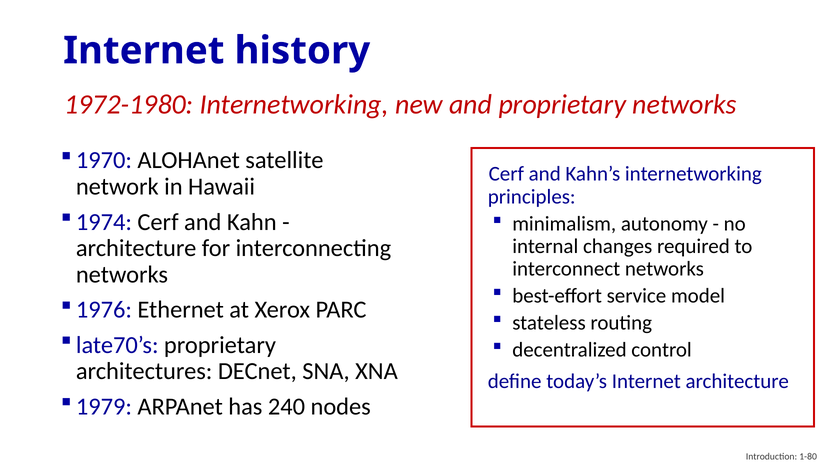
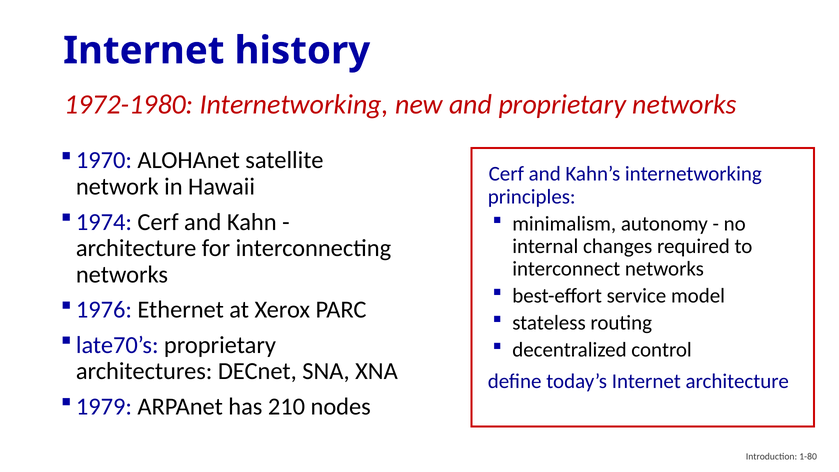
240: 240 -> 210
